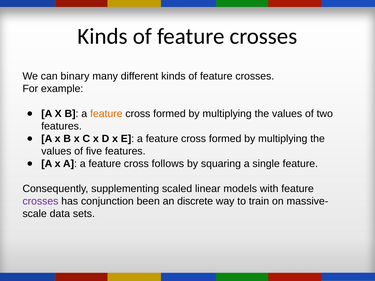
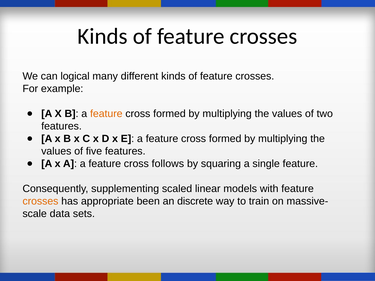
binary: binary -> logical
crosses at (40, 201) colour: purple -> orange
conjunction: conjunction -> appropriate
